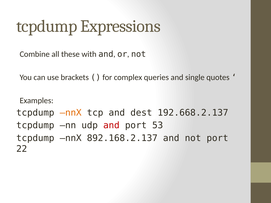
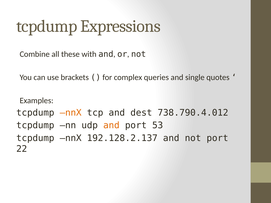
192.668.2.137: 192.668.2.137 -> 738.790.4.012
and at (111, 126) colour: red -> orange
892.168.2.137: 892.168.2.137 -> 192.128.2.137
